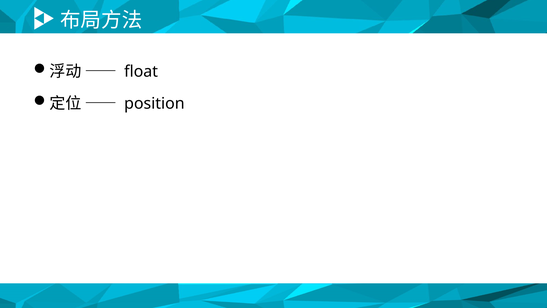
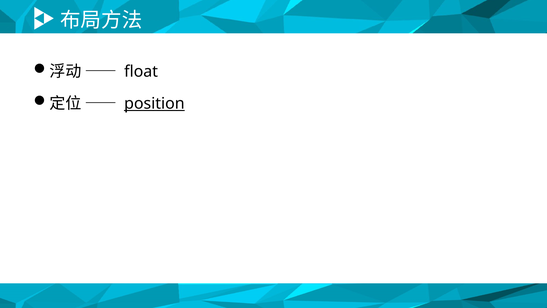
position underline: none -> present
